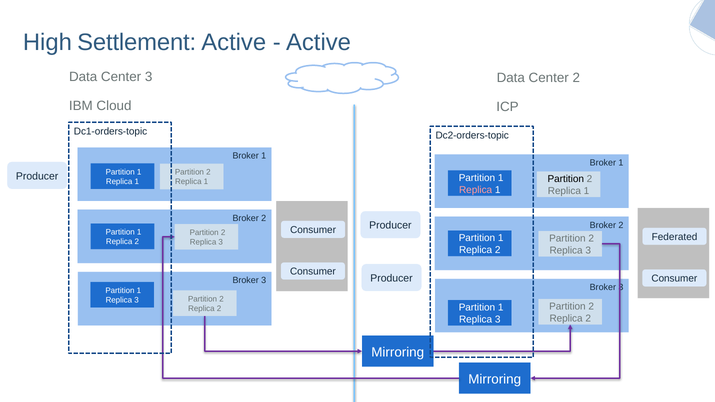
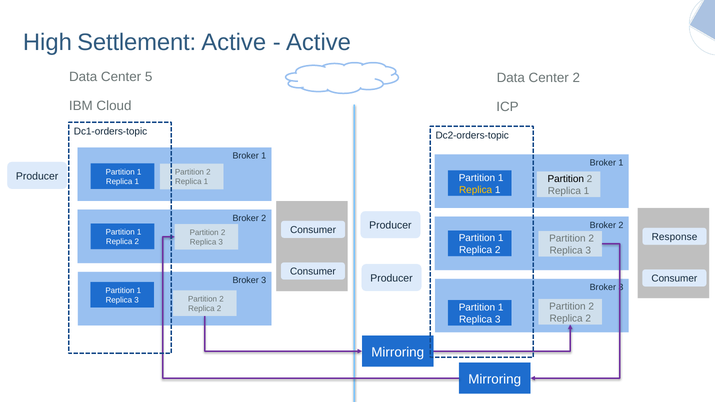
Center 3: 3 -> 5
Replica at (476, 190) colour: pink -> yellow
Federated: Federated -> Response
